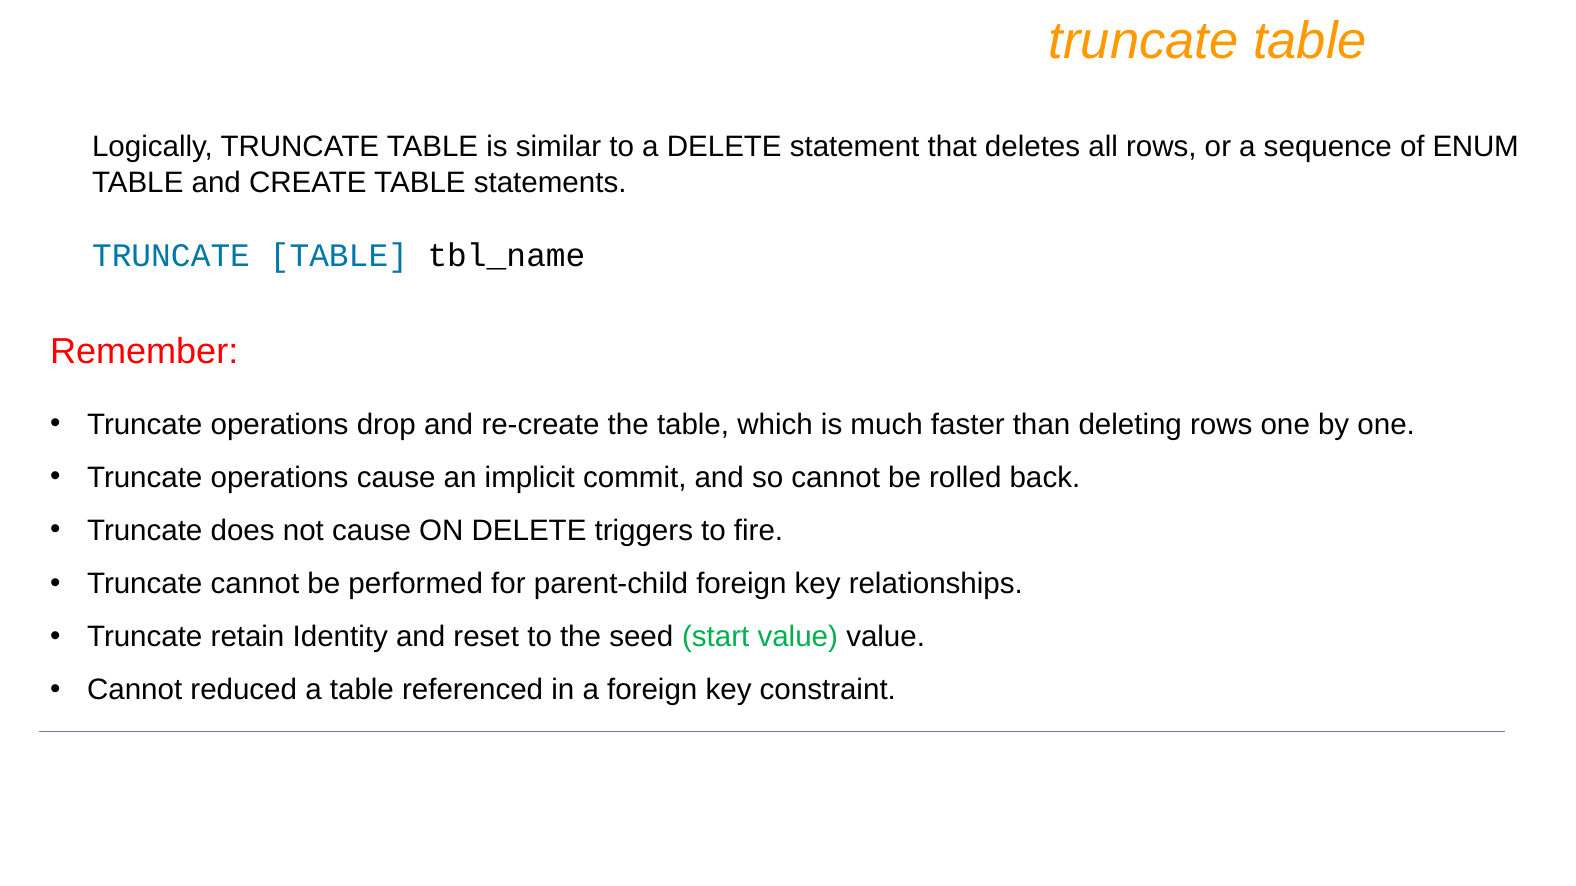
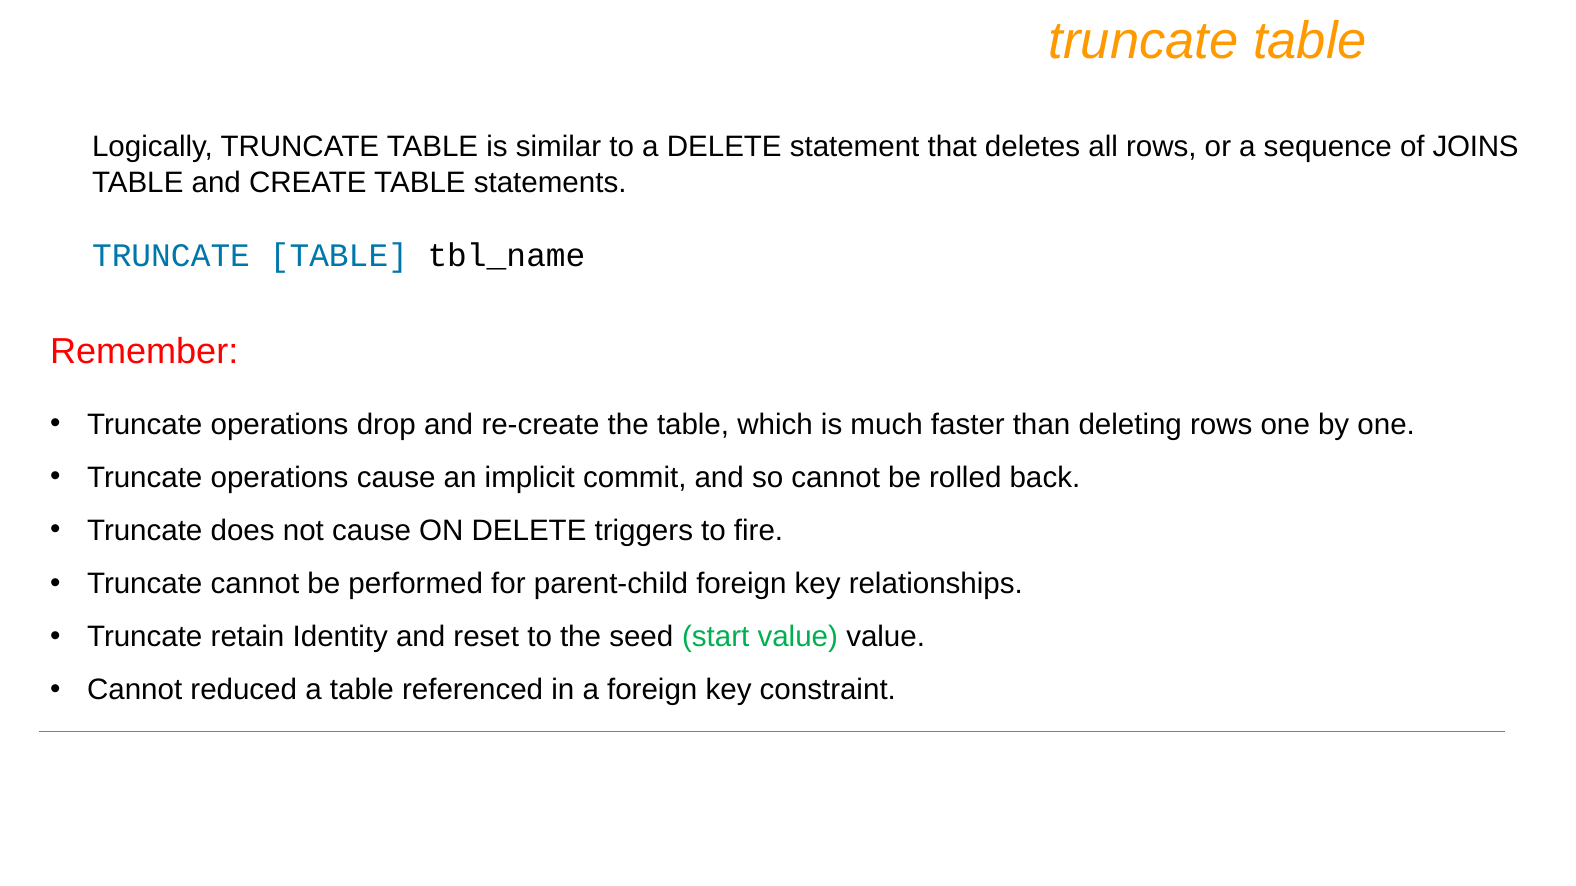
ENUM: ENUM -> JOINS
